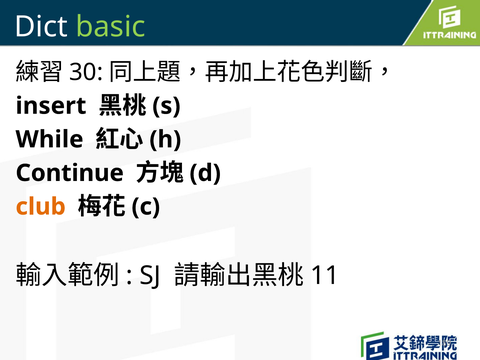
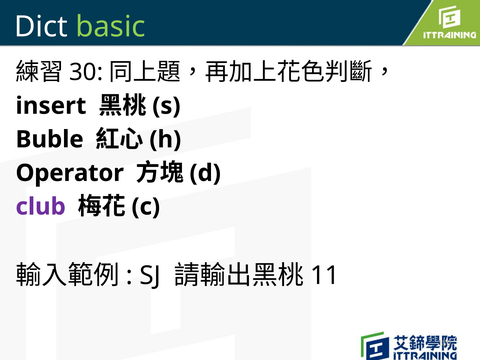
While: While -> Buble
Continue: Continue -> Operator
club colour: orange -> purple
